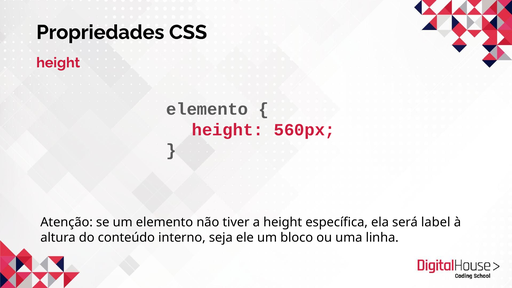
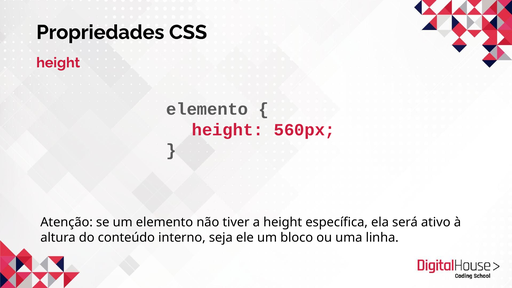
label: label -> ativo
